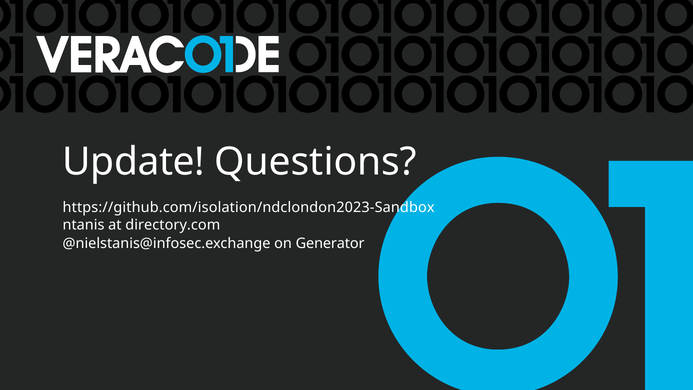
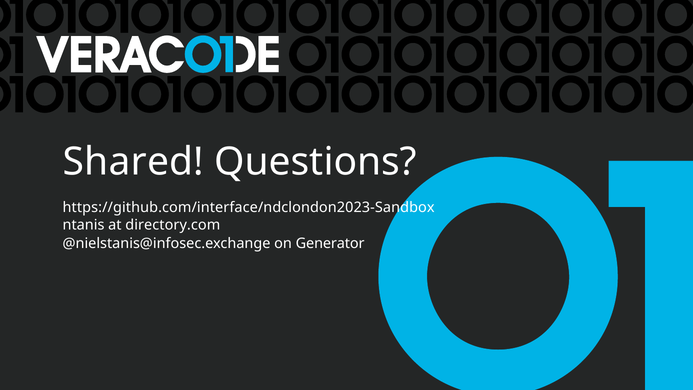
Update: Update -> Shared
https://github.com/isolation/ndclondon2023-Sandbox: https://github.com/isolation/ndclondon2023-Sandbox -> https://github.com/interface/ndclondon2023-Sandbox
